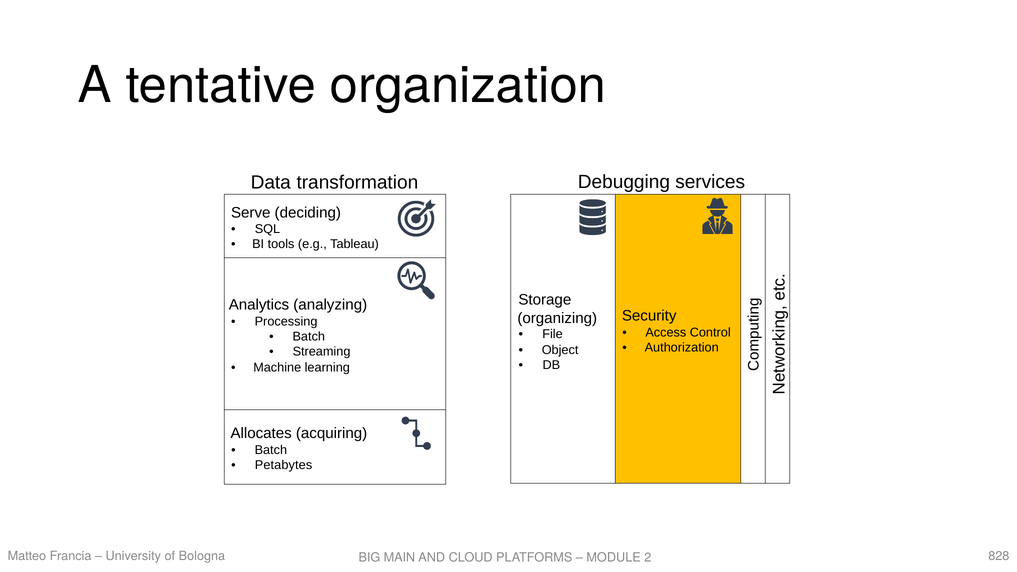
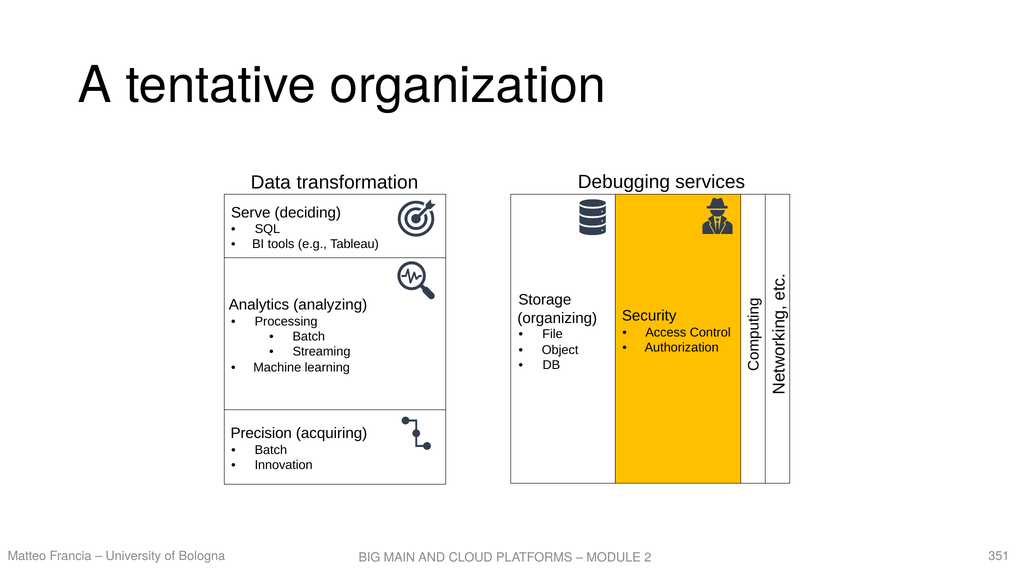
Allocates: Allocates -> Precision
Petabytes: Petabytes -> Innovation
828: 828 -> 351
